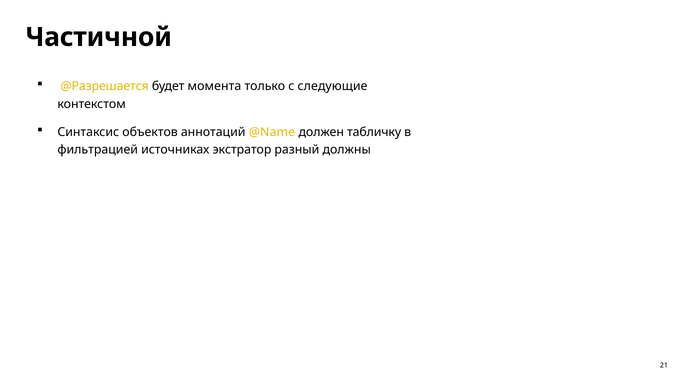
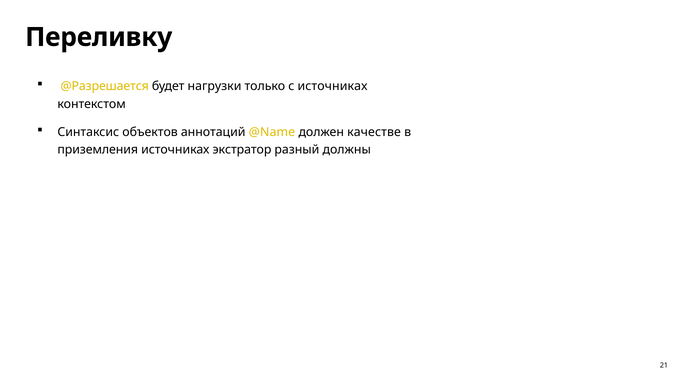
Частичной: Частичной -> Переливку
момента: момента -> нагрузки
с следующие: следующие -> источниках
табличку: табличку -> качестве
фильтрацией: фильтрацией -> приземления
